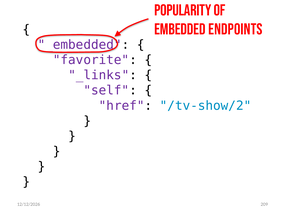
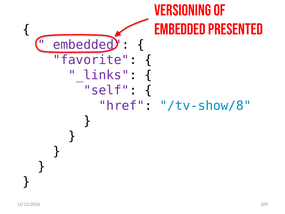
POPULARITY: POPULARITY -> VERSIONING
ENDPOINTS: ENDPOINTS -> PRESENTED
/tv-show/2: /tv-show/2 -> /tv-show/8
